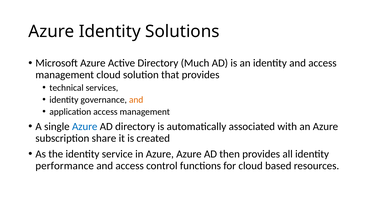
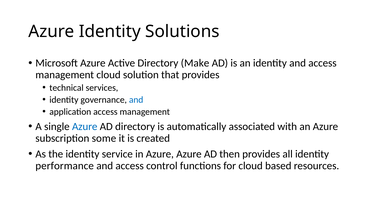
Much: Much -> Make
and at (136, 100) colour: orange -> blue
share: share -> some
